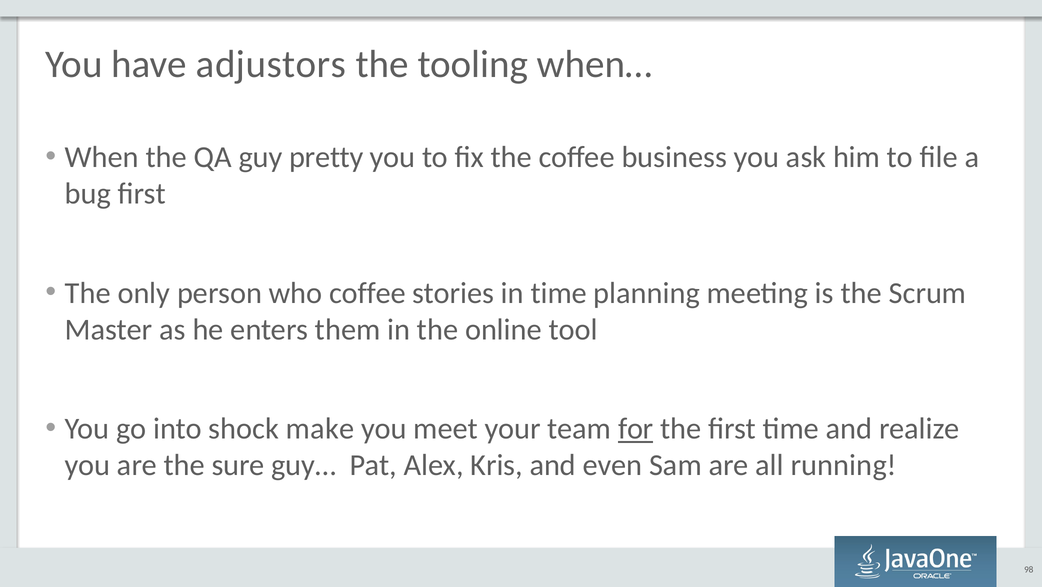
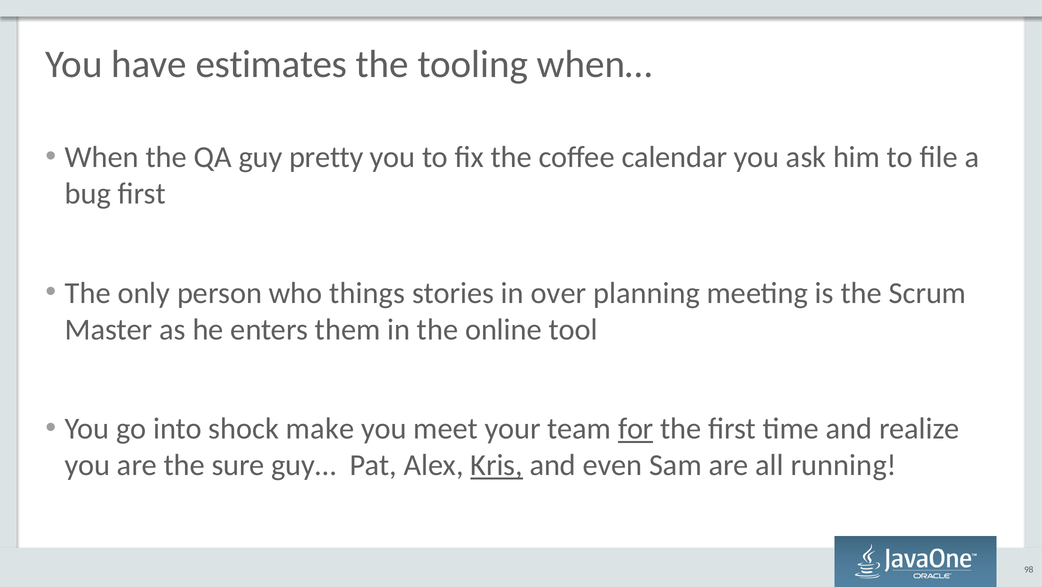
adjustors: adjustors -> estimates
business: business -> calendar
who coffee: coffee -> things
in time: time -> over
Kris underline: none -> present
